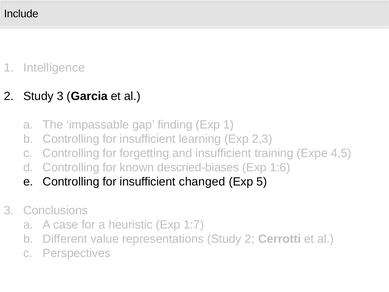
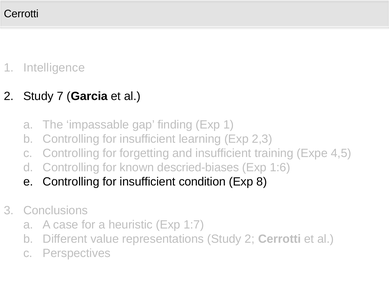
Include at (21, 14): Include -> Cerrotti
Study 3: 3 -> 7
changed: changed -> condition
5: 5 -> 8
